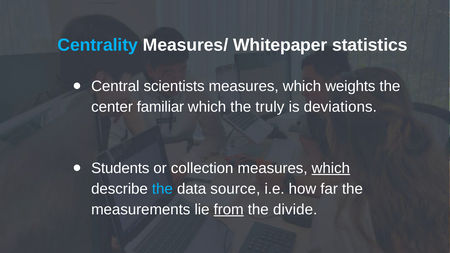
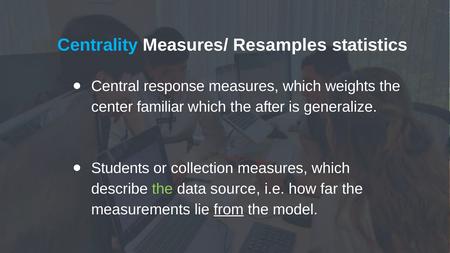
Whitepaper: Whitepaper -> Resamples
scientists: scientists -> response
truly: truly -> after
deviations: deviations -> generalize
which at (331, 168) underline: present -> none
the at (162, 189) colour: light blue -> light green
divide: divide -> model
